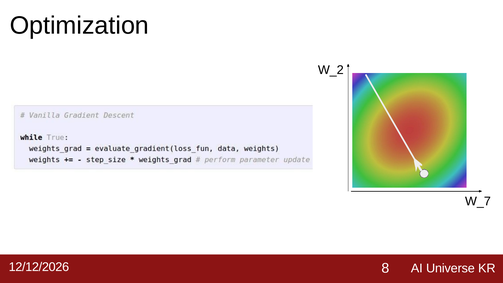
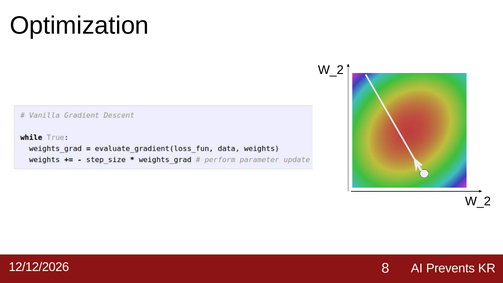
W_7 at (478, 201): W_7 -> W_2
Universe: Universe -> Prevents
